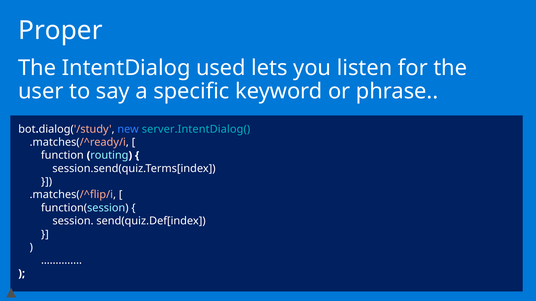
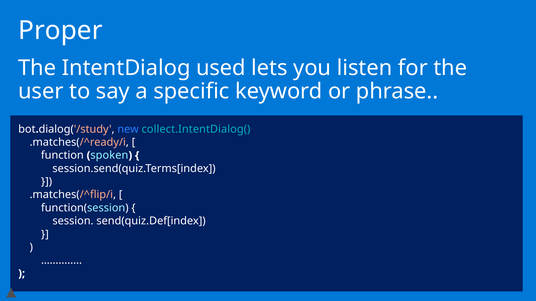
server.IntentDialog(: server.IntentDialog( -> collect.IntentDialog(
routing: routing -> spoken
